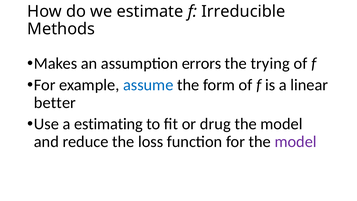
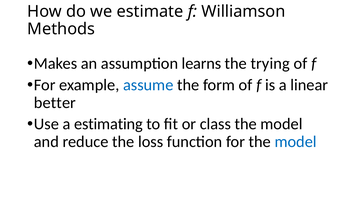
Irreducible: Irreducible -> Williamson
errors: errors -> learns
drug: drug -> class
model at (296, 142) colour: purple -> blue
